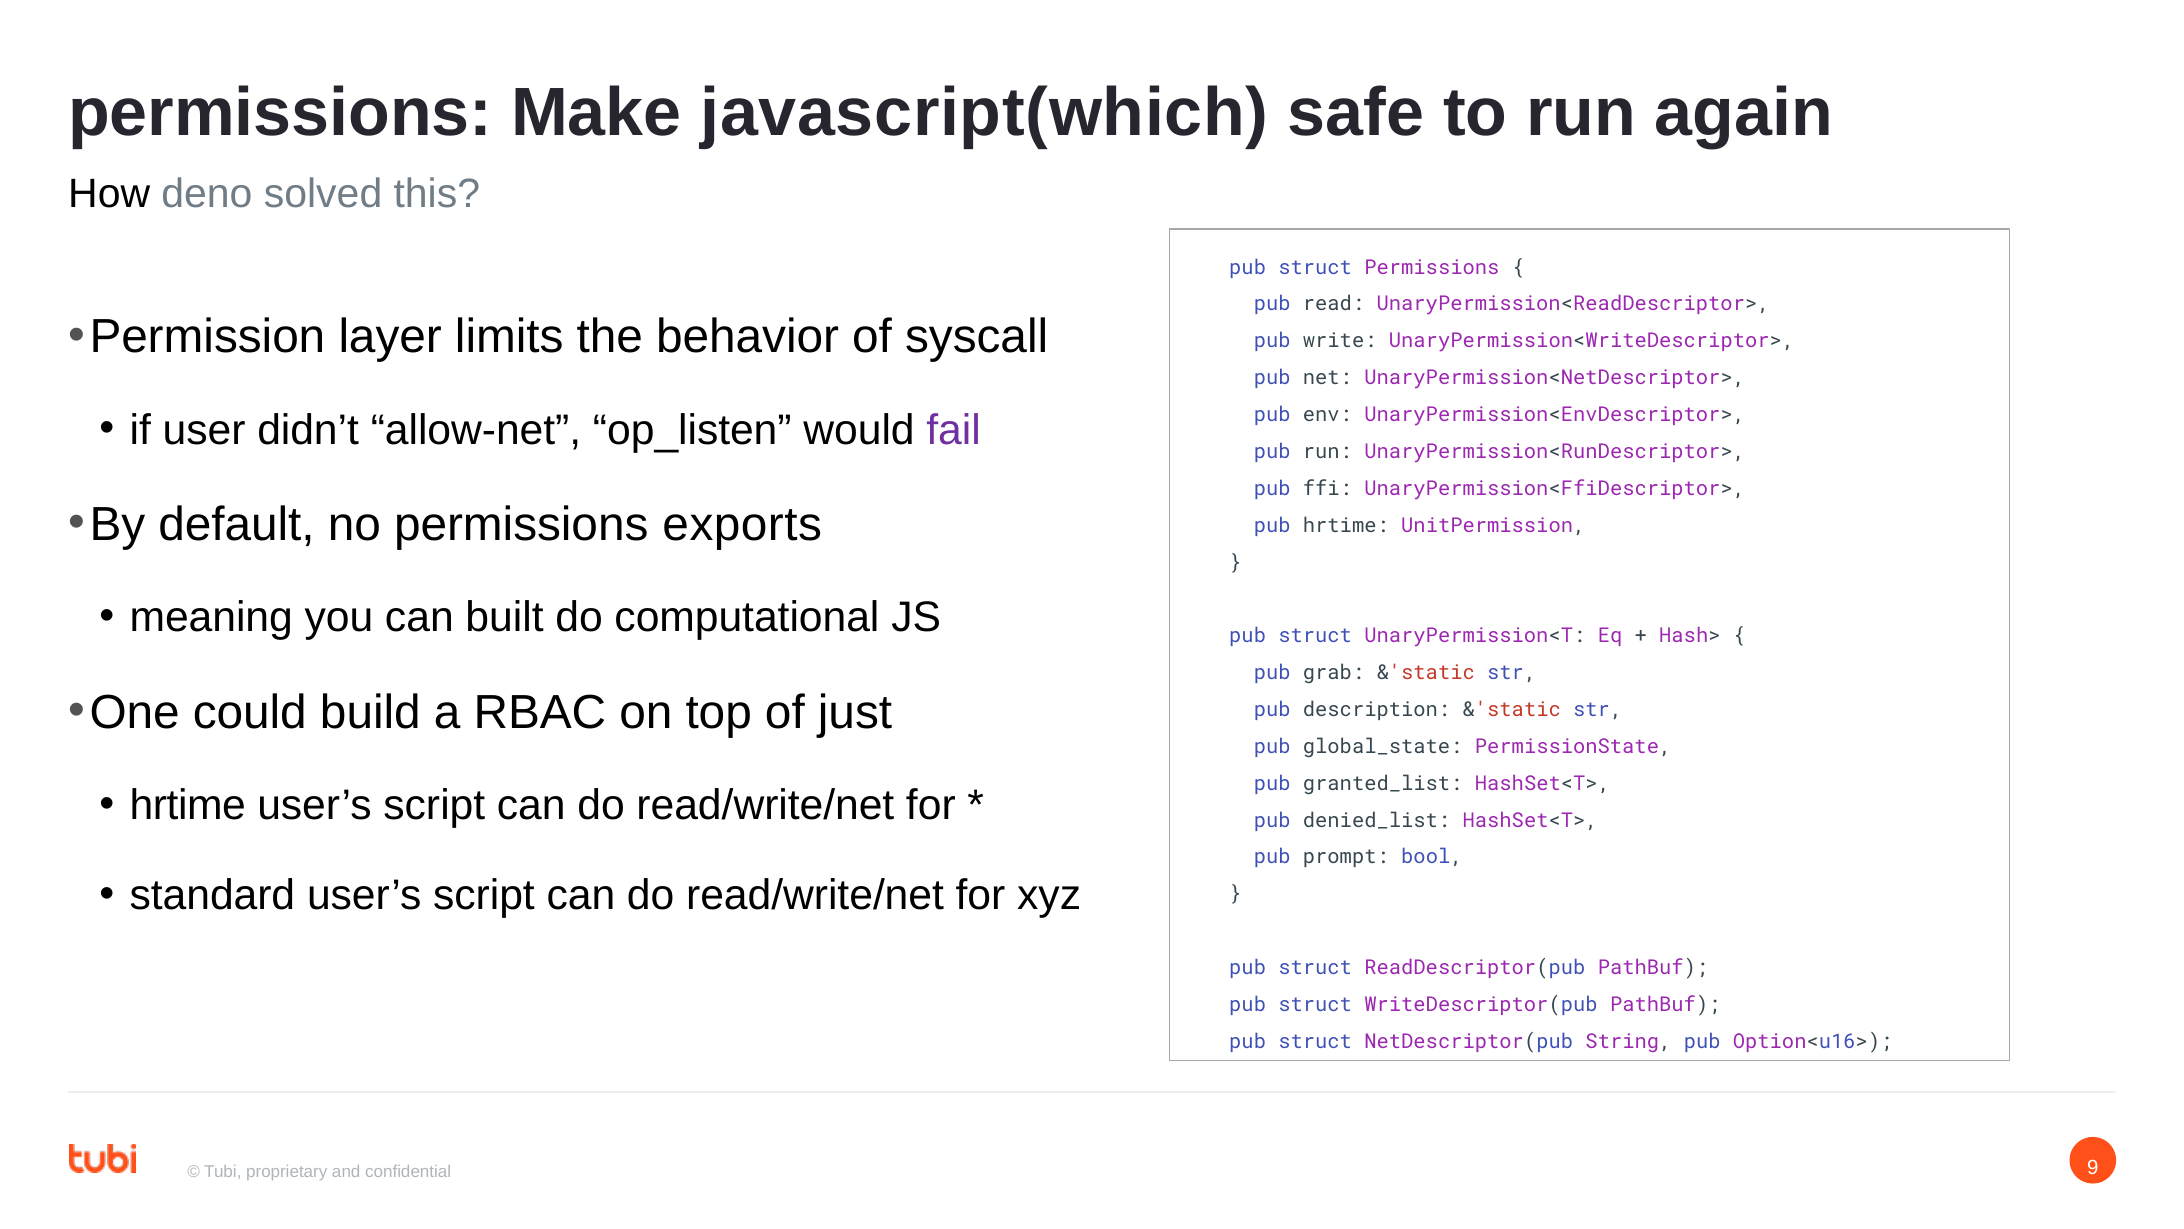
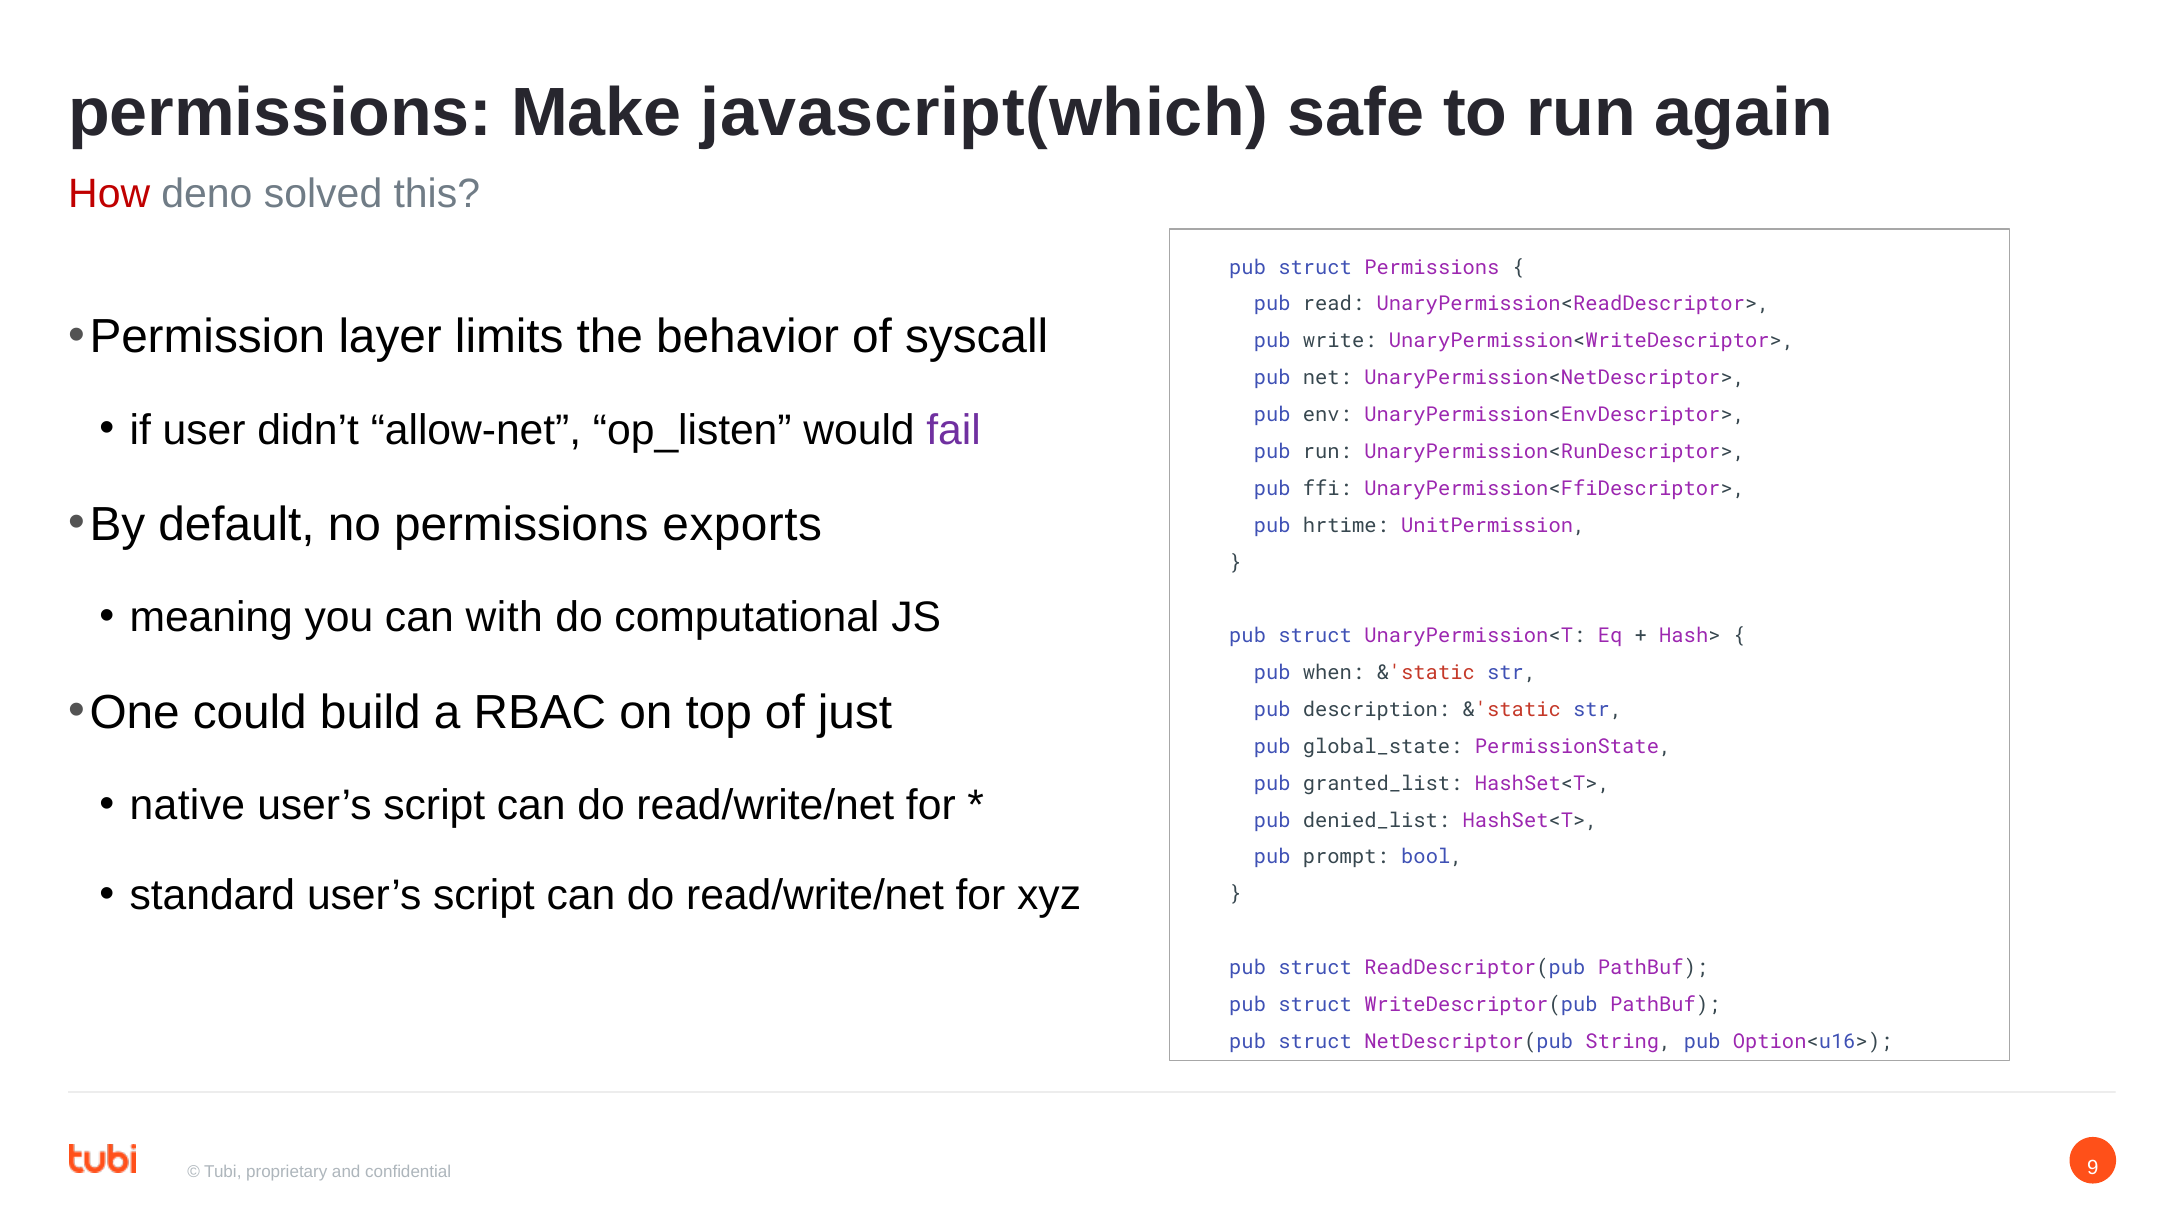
How colour: black -> red
built: built -> with
grab: grab -> when
hrtime at (188, 805): hrtime -> native
